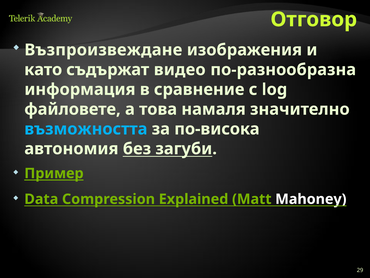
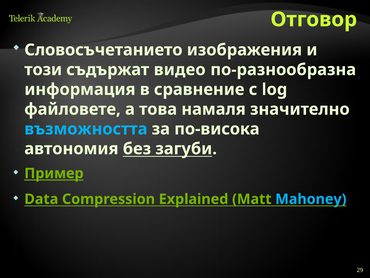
Възпроизвеждане: Възпроизвеждане -> Словосъчетанието
като: като -> този
Mahoney colour: white -> light blue
